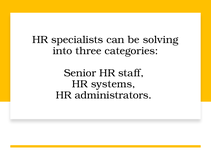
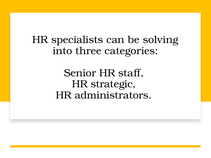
systems: systems -> strategic
